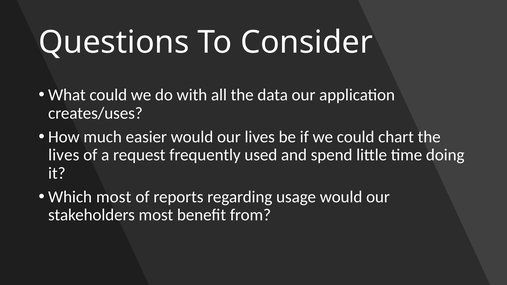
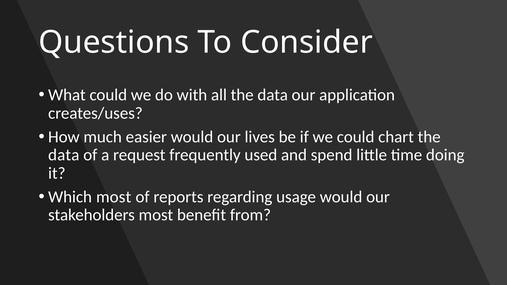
lives at (64, 155): lives -> data
